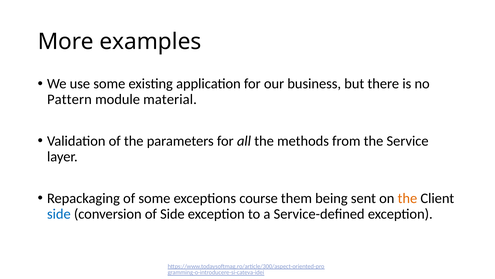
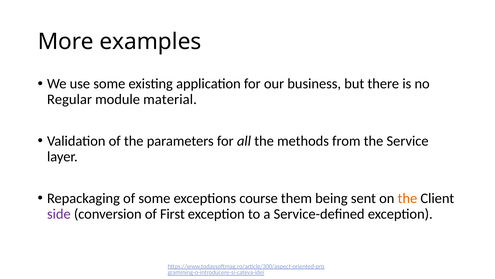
Pattern: Pattern -> Regular
side at (59, 213) colour: blue -> purple
of Side: Side -> First
